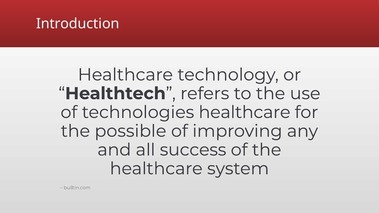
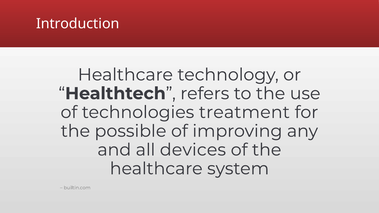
technologies healthcare: healthcare -> treatment
success: success -> devices
